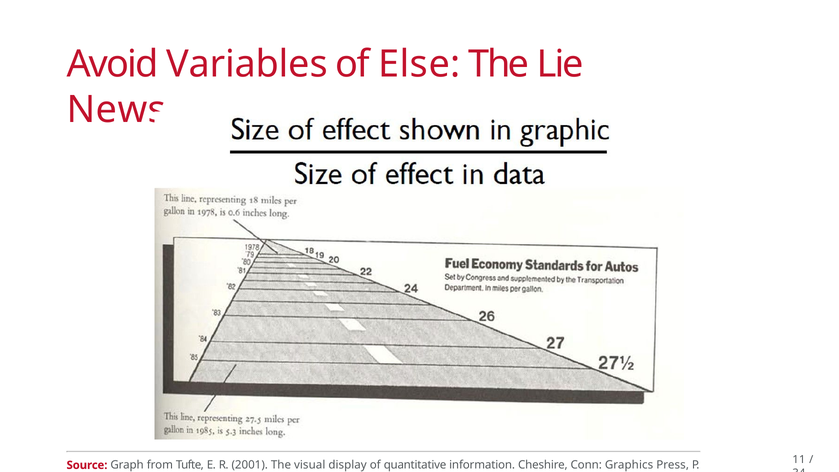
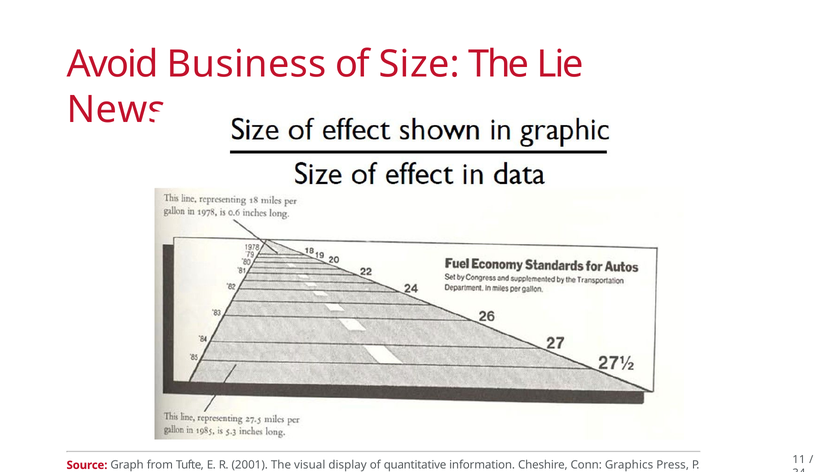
Variables: Variables -> Business
Else: Else -> Size
